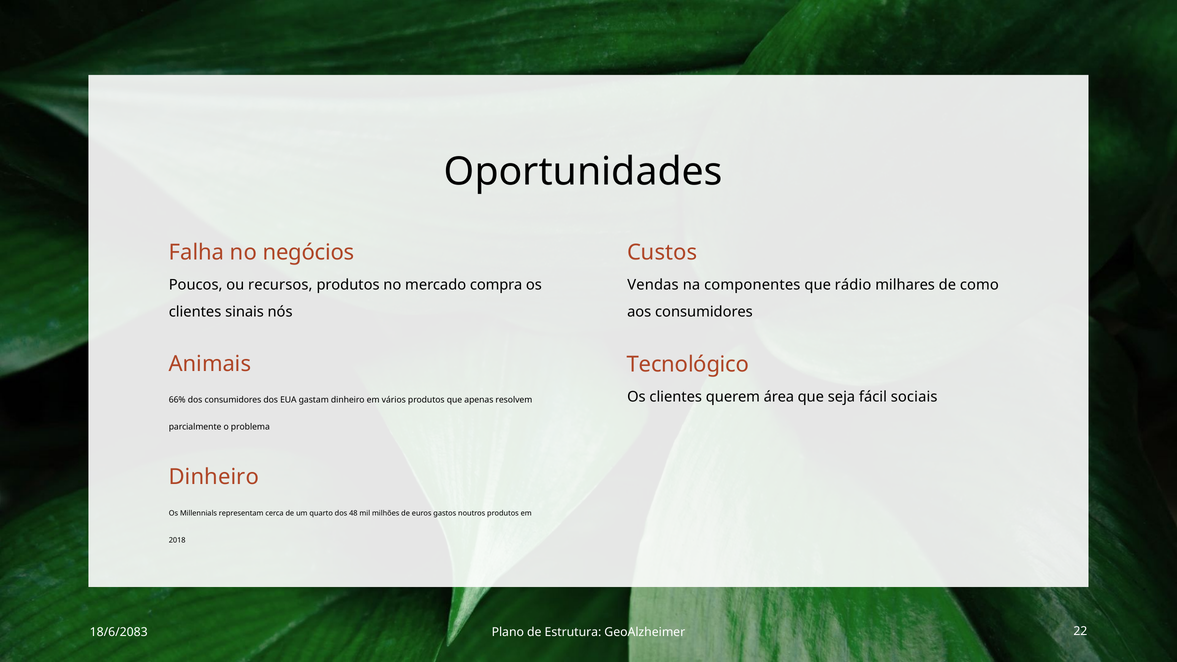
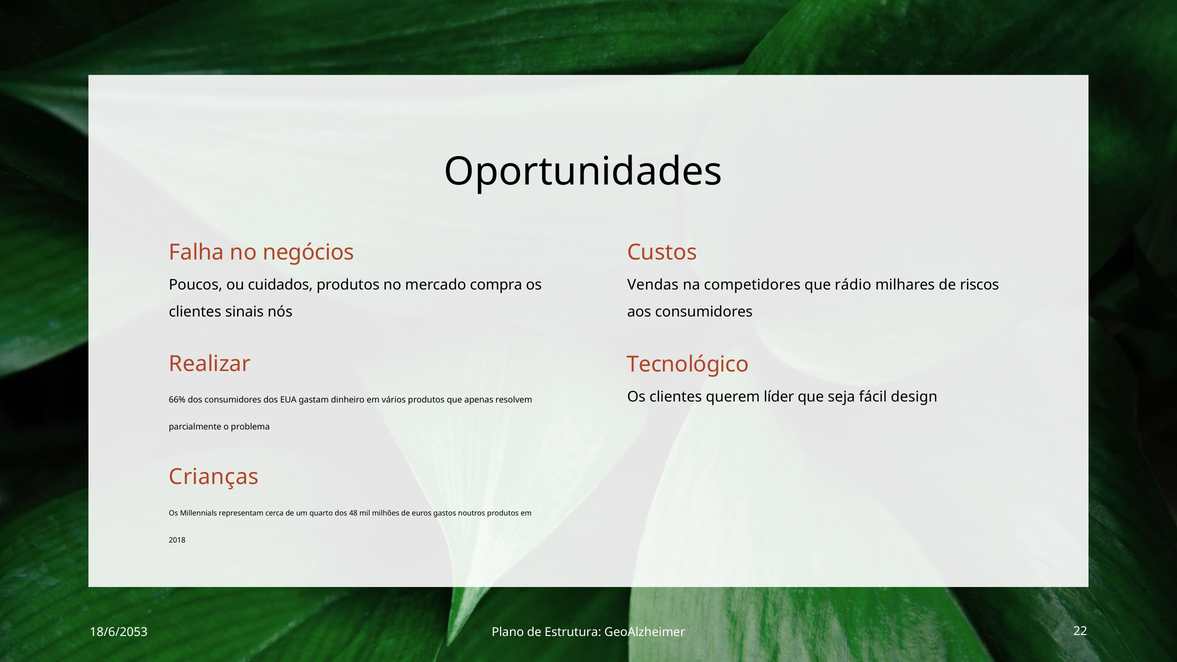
recursos: recursos -> cuidados
componentes: componentes -> competidores
como: como -> riscos
Animais: Animais -> Realizar
área: área -> líder
sociais: sociais -> design
Dinheiro at (214, 477): Dinheiro -> Crianças
18/6/2083: 18/6/2083 -> 18/6/2053
